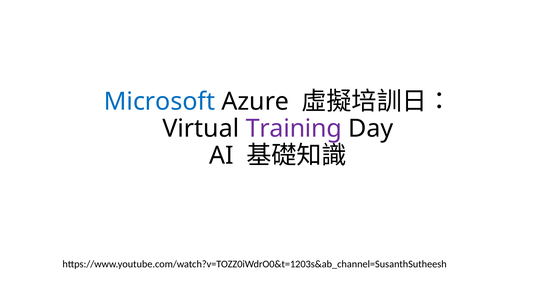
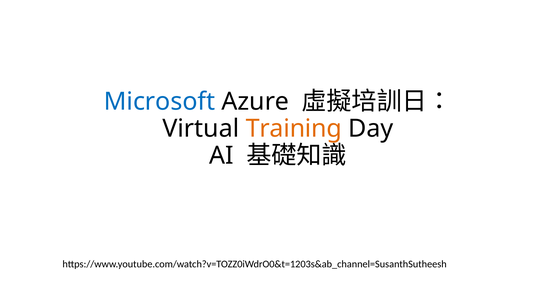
Training colour: purple -> orange
